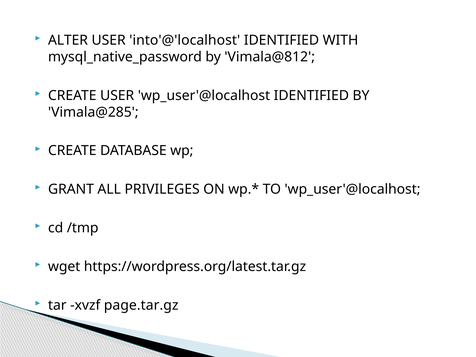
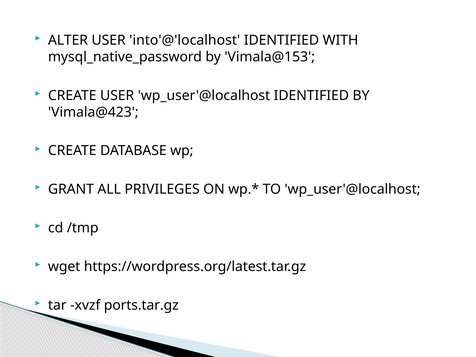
Vimala@812: Vimala@812 -> Vimala@153
Vimala@285: Vimala@285 -> Vimala@423
page.tar.gz: page.tar.gz -> ports.tar.gz
